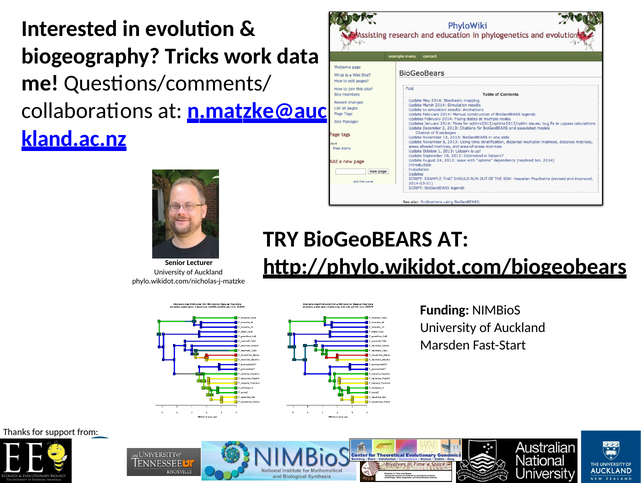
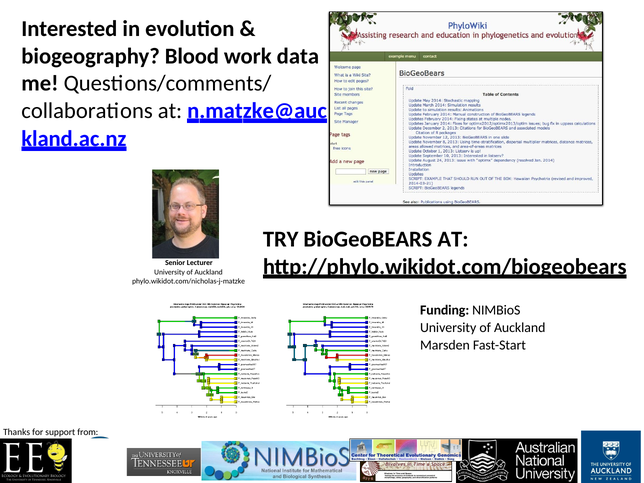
Tricks: Tricks -> Blood
